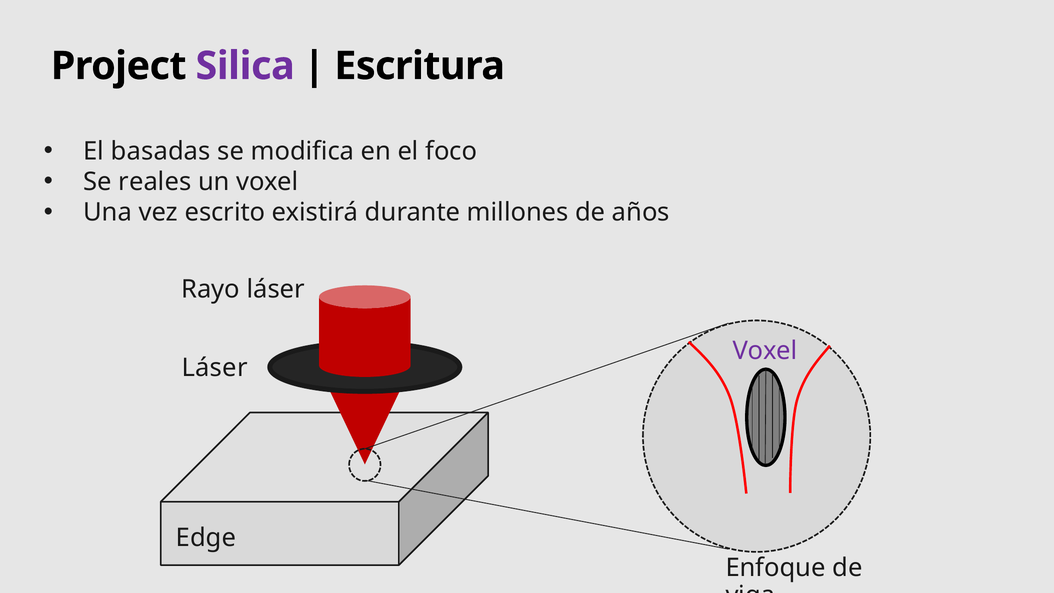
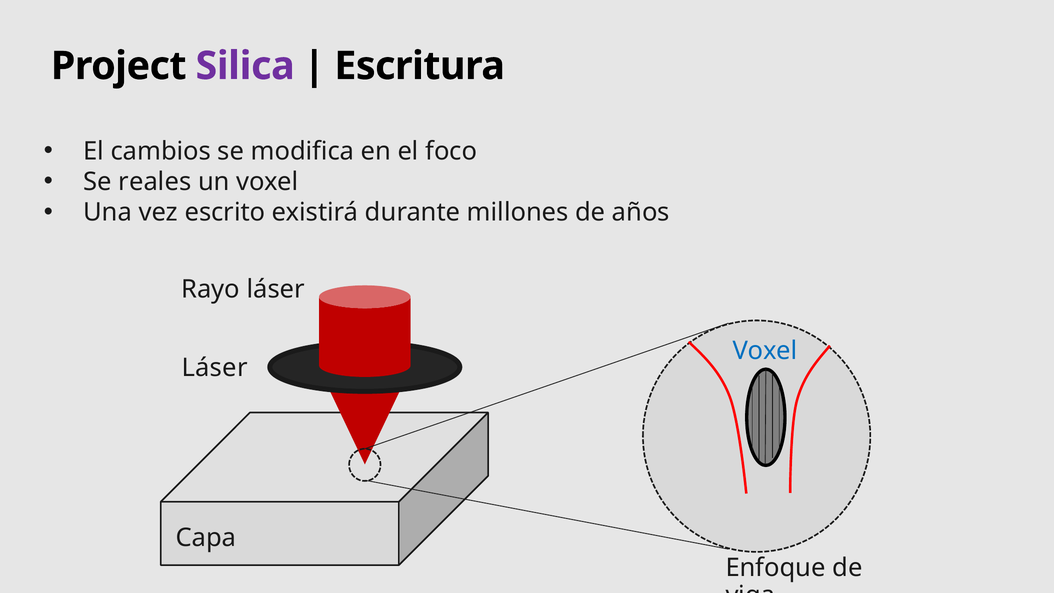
basadas: basadas -> cambios
Voxel at (765, 351) colour: purple -> blue
Edge: Edge -> Capa
